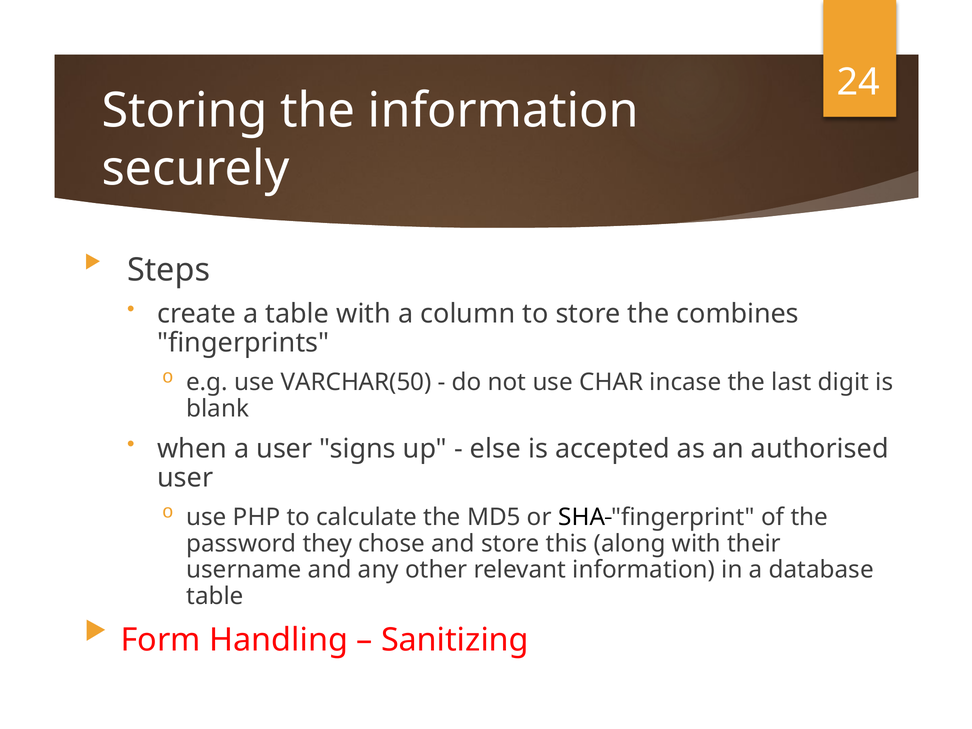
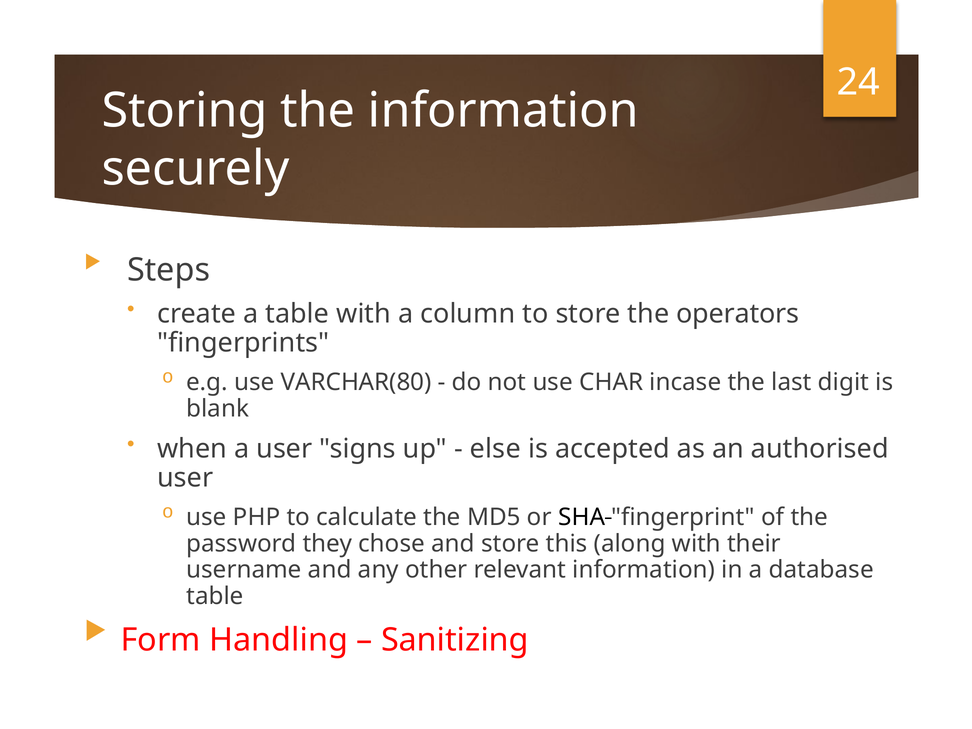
combines: combines -> operators
VARCHAR(50: VARCHAR(50 -> VARCHAR(80
